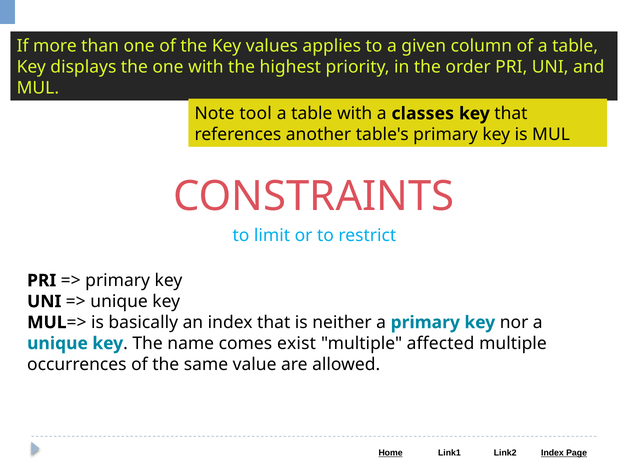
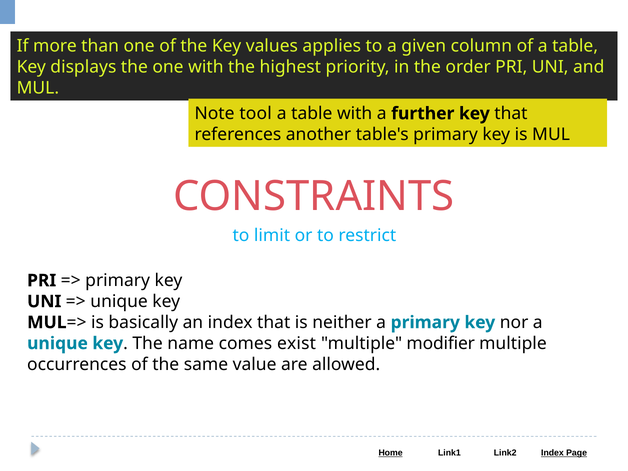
classes: classes -> further
affected: affected -> modifier
